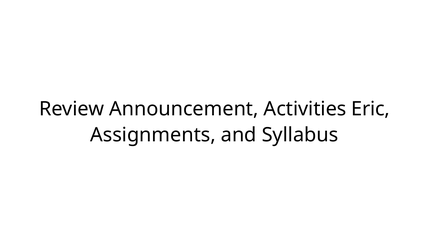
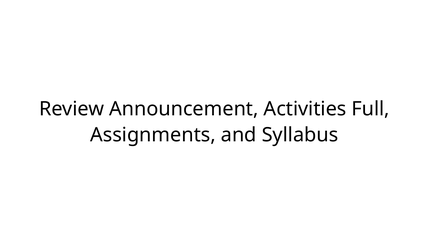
Eric: Eric -> Full
